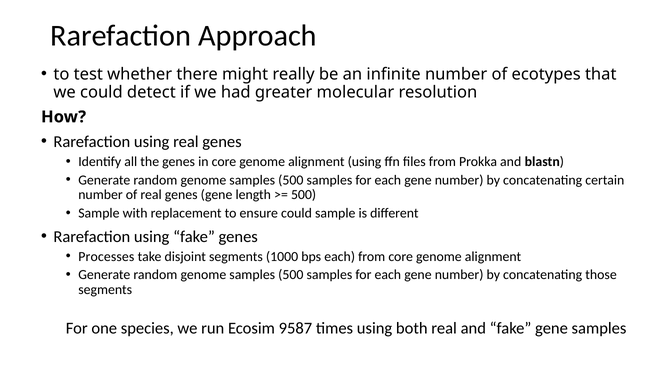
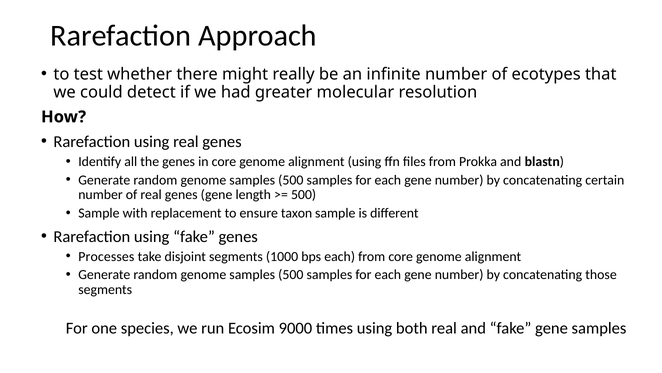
ensure could: could -> taxon
9587: 9587 -> 9000
